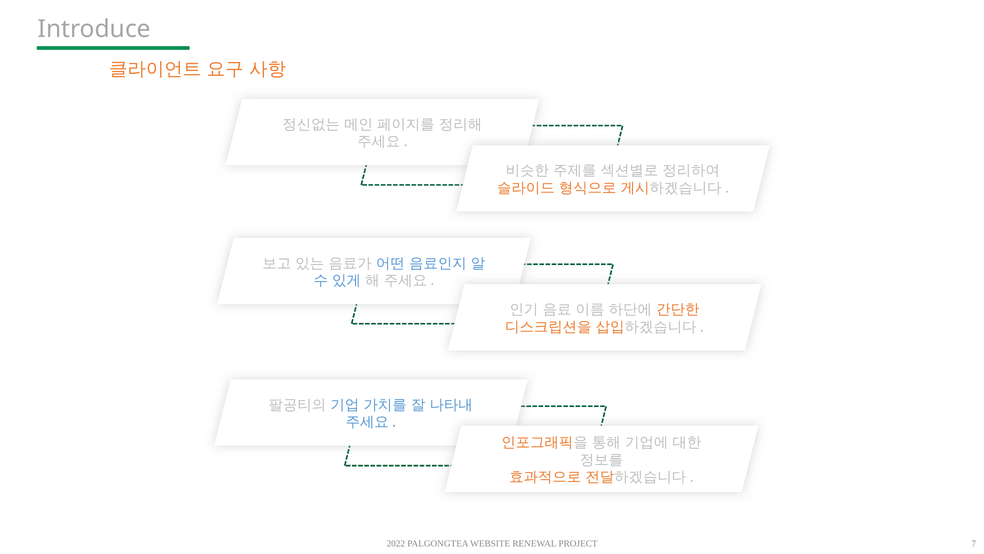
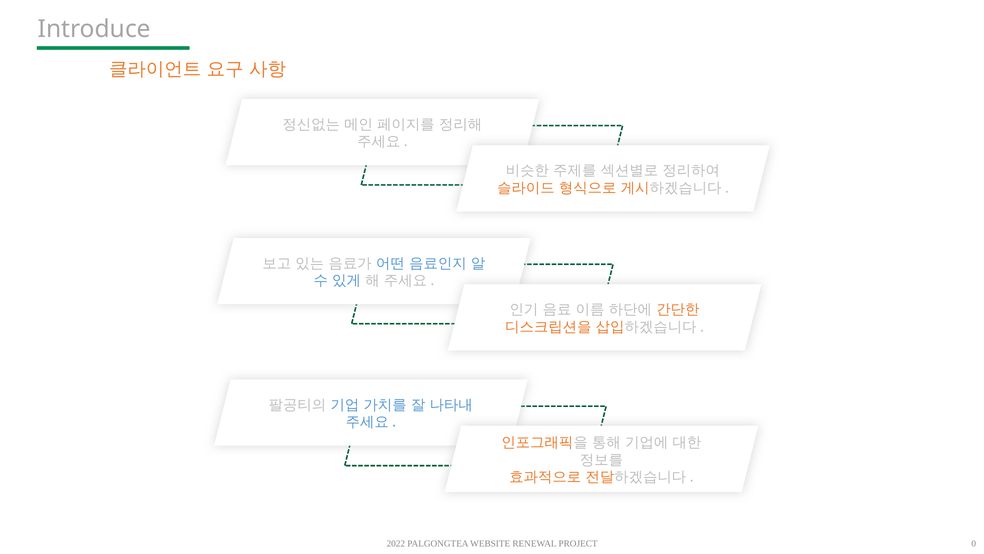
7: 7 -> 0
